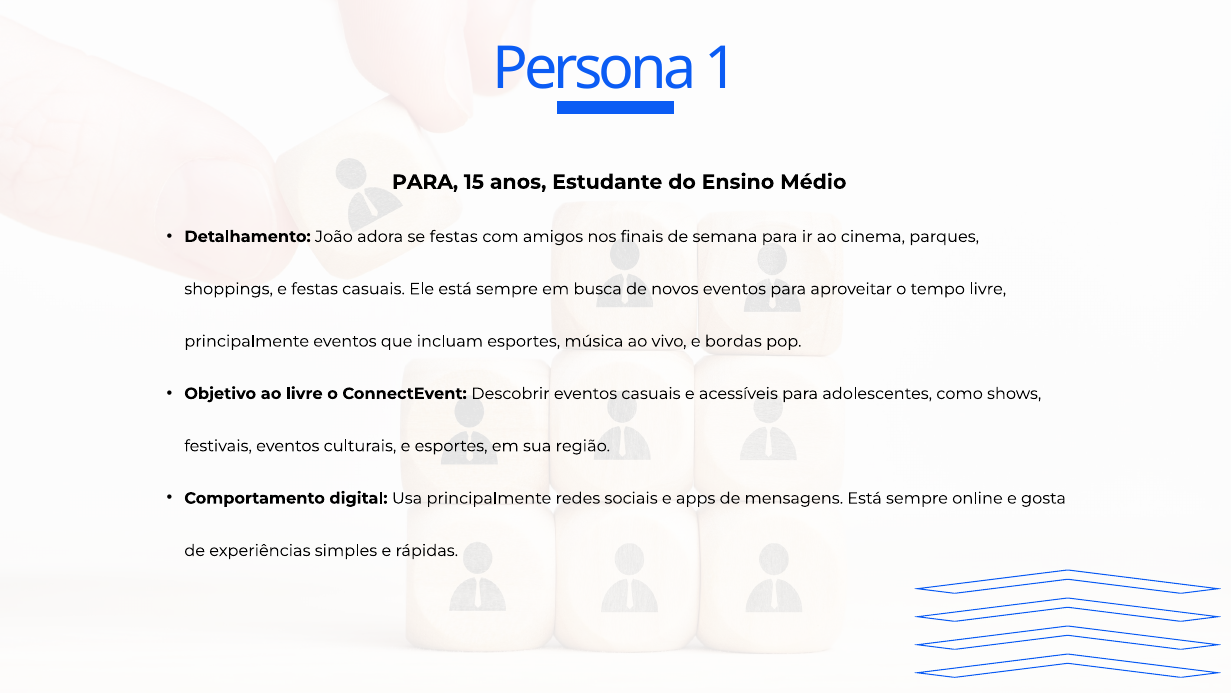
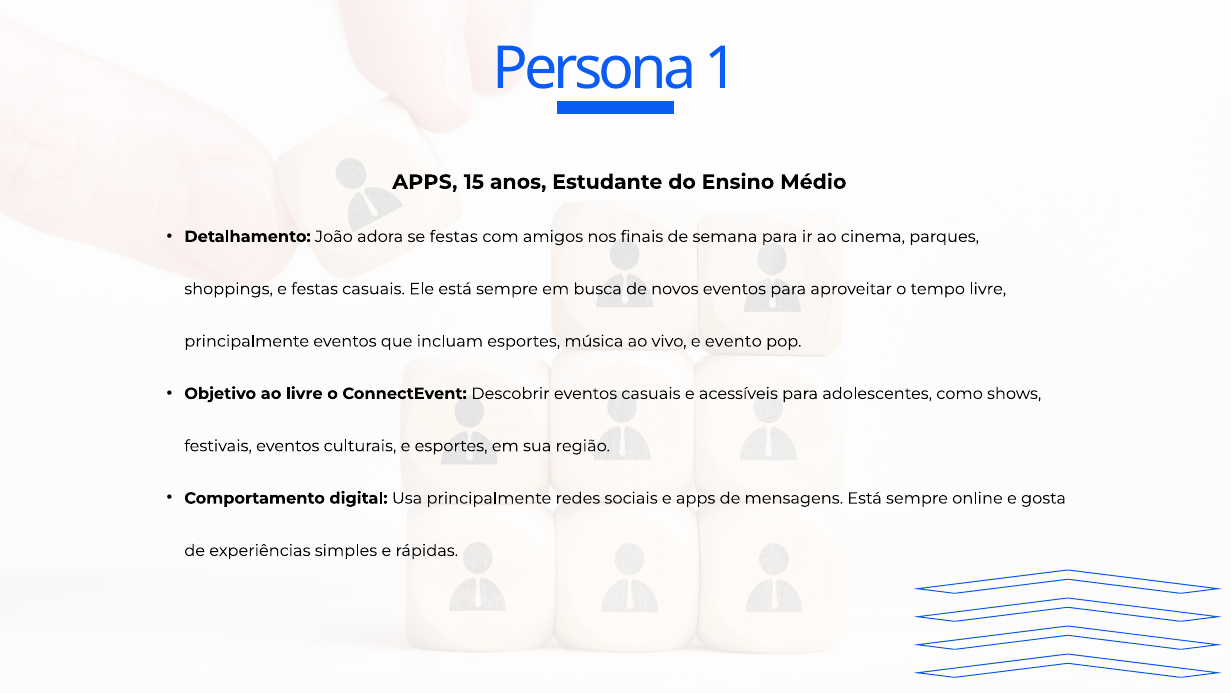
PARA at (425, 182): PARA -> APPS
bordas: bordas -> evento
